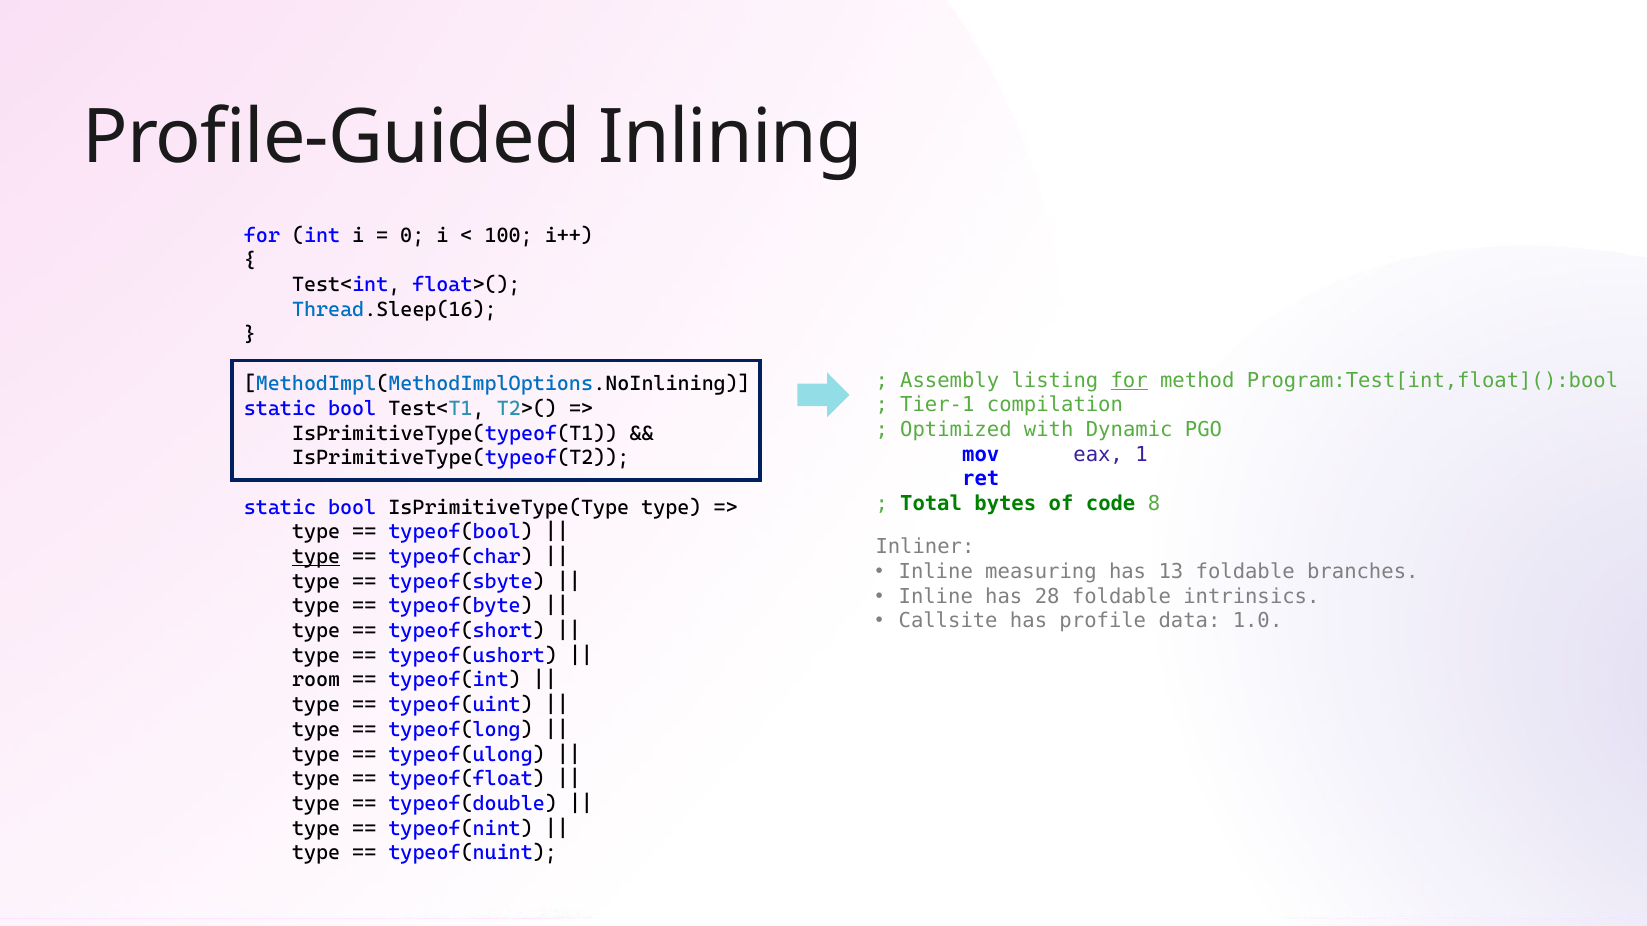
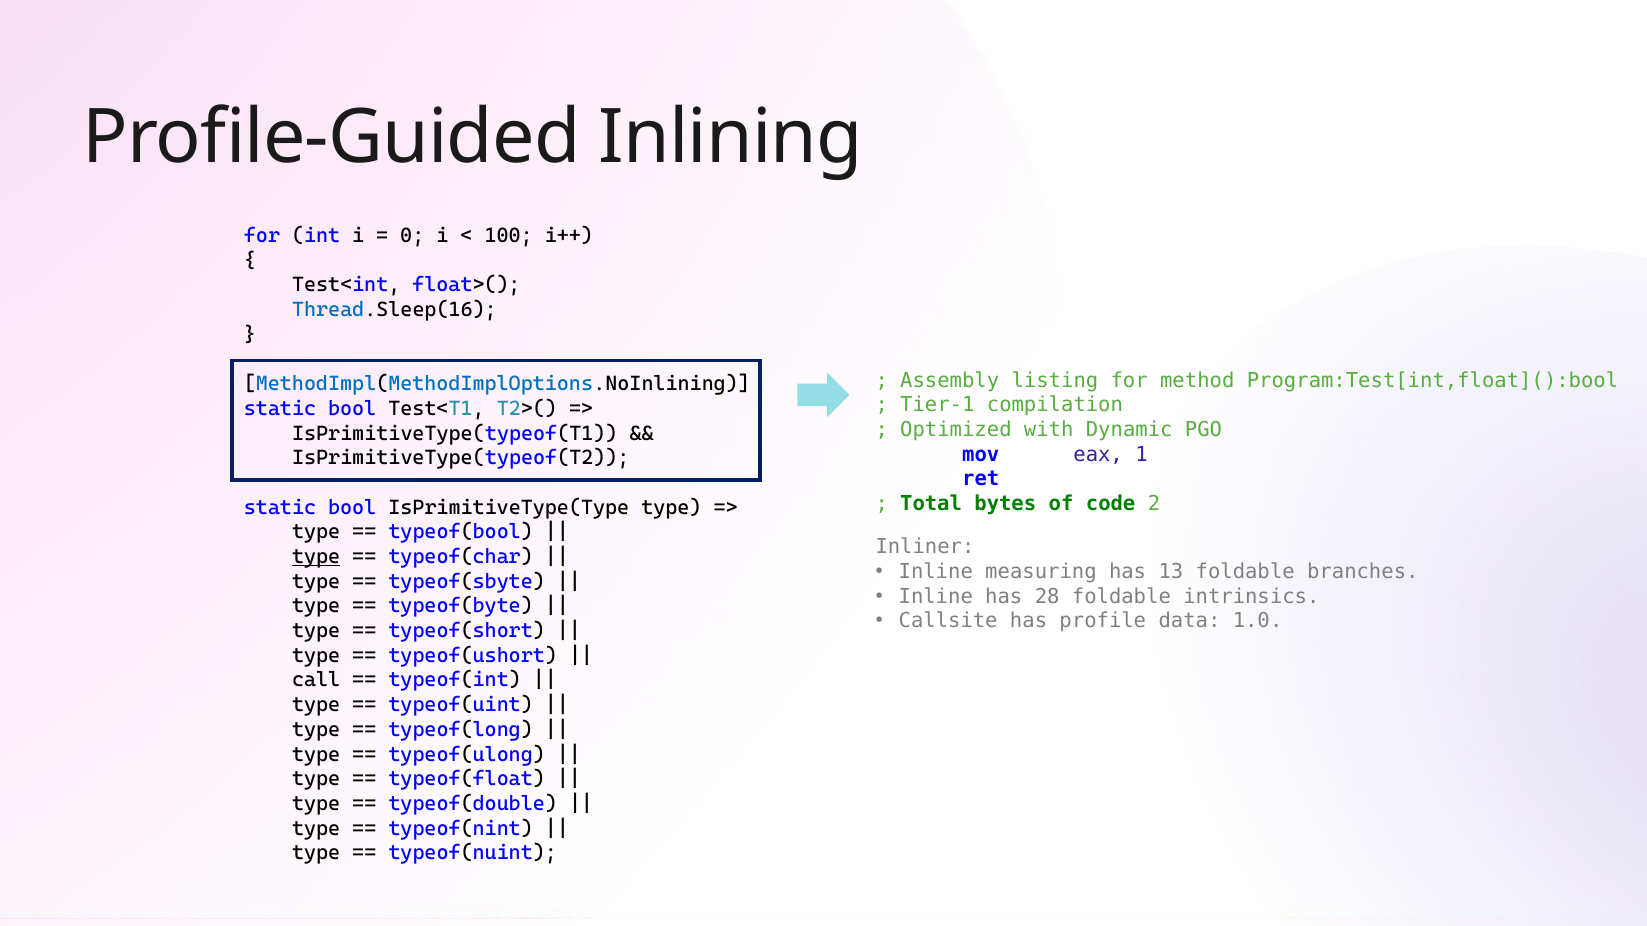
for at (1129, 381) underline: present -> none
8: 8 -> 2
room: room -> call
